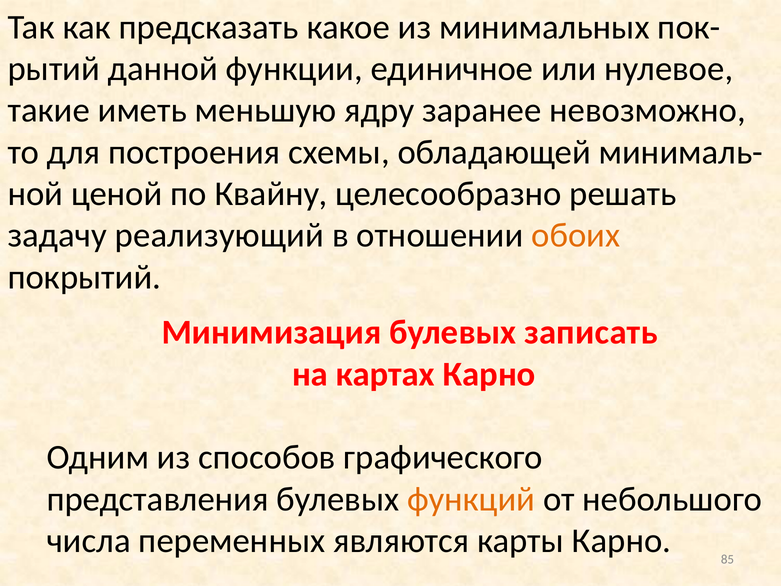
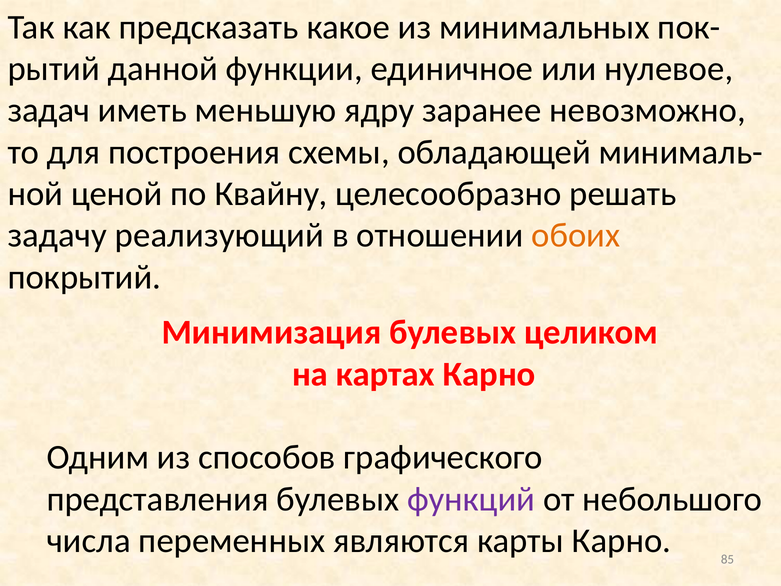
такие: такие -> задач
записать: записать -> целиком
функций colour: orange -> purple
